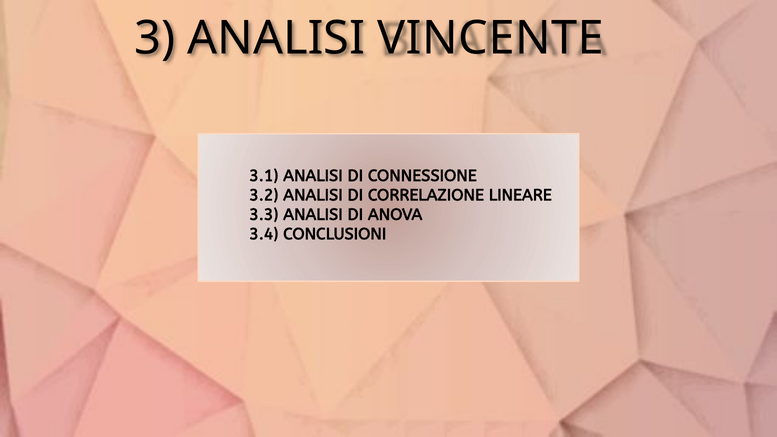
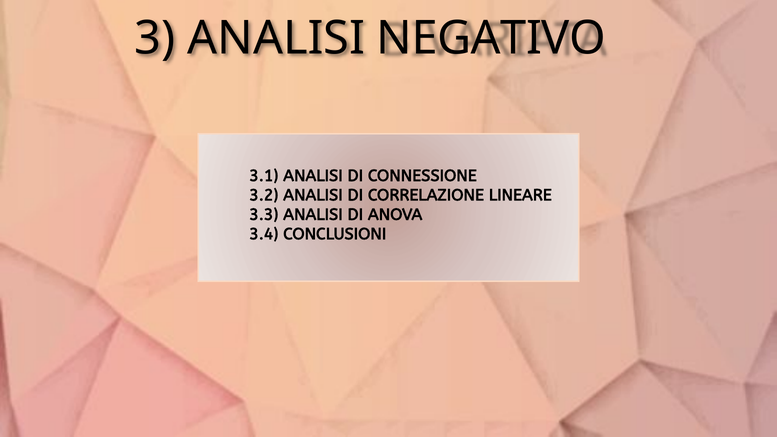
VINCENTE: VINCENTE -> NEGATIVO
